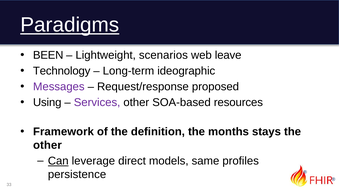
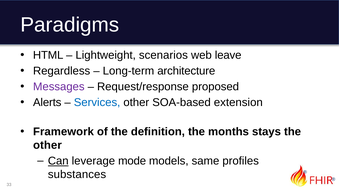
Paradigms underline: present -> none
BEEN: BEEN -> HTML
Technology: Technology -> Regardless
ideographic: ideographic -> architecture
Using: Using -> Alerts
Services colour: purple -> blue
resources: resources -> extension
direct: direct -> mode
persistence: persistence -> substances
